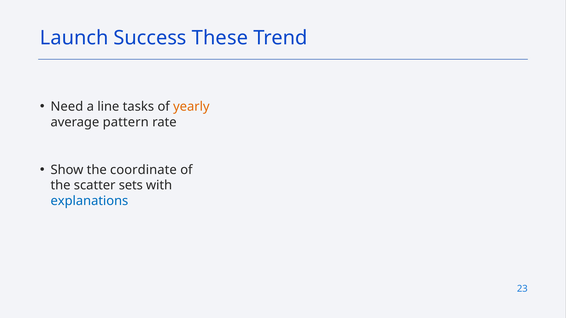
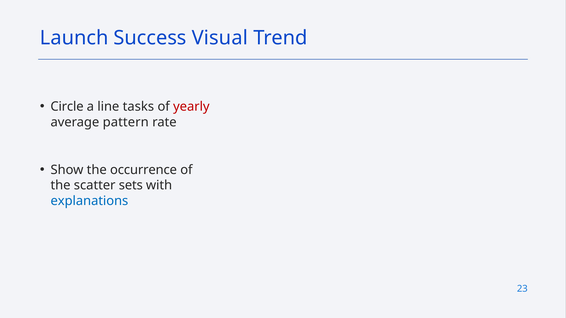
These: These -> Visual
Need: Need -> Circle
yearly colour: orange -> red
coordinate: coordinate -> occurrence
